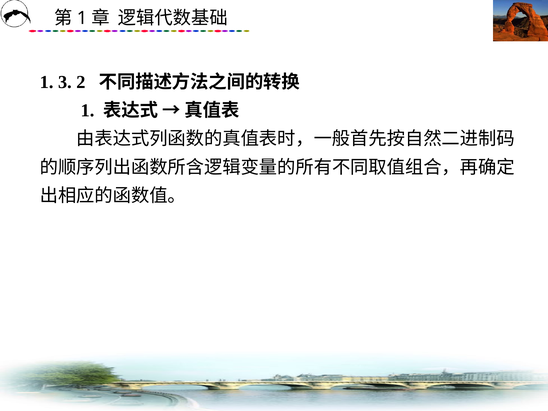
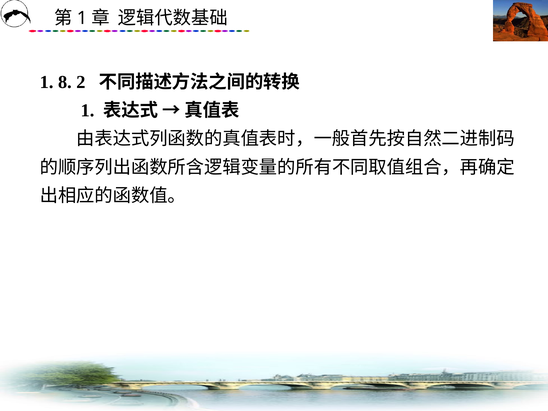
3: 3 -> 8
